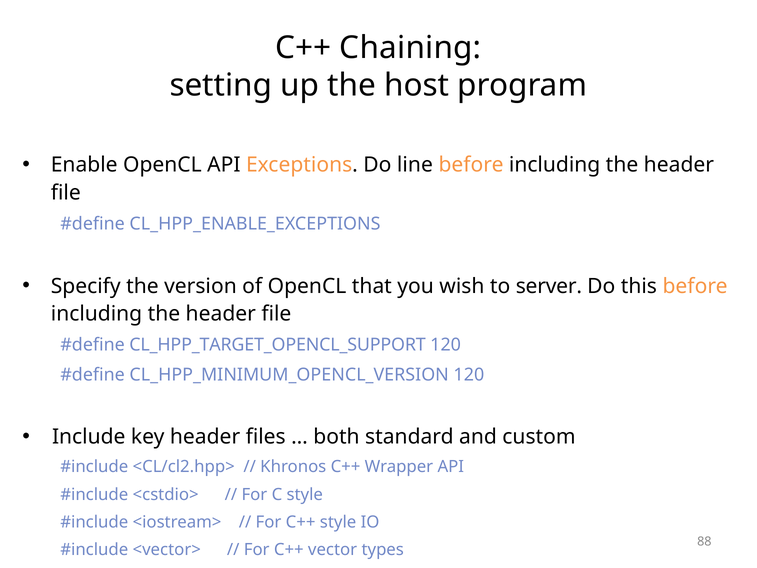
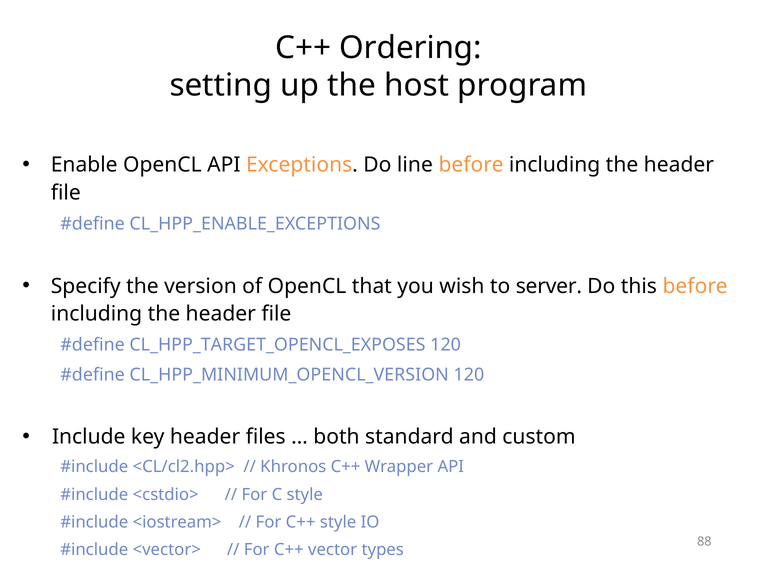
Chaining: Chaining -> Ordering
CL_HPP_TARGET_OPENCL_SUPPORT: CL_HPP_TARGET_OPENCL_SUPPORT -> CL_HPP_TARGET_OPENCL_EXPOSES
